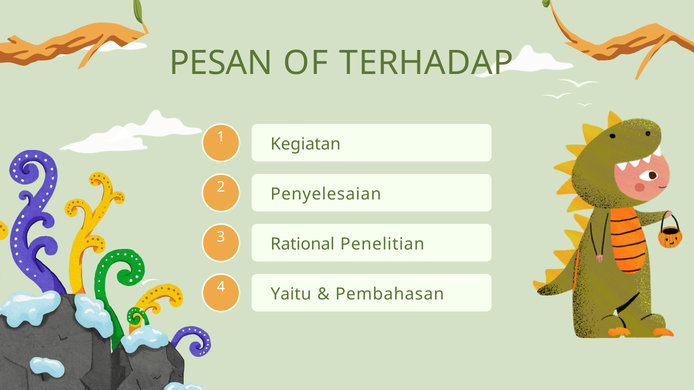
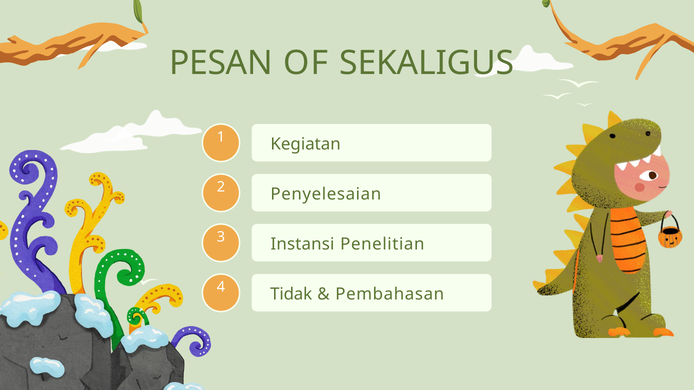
TERHADAP: TERHADAP -> SEKALIGUS
Rational: Rational -> Instansi
Yaitu: Yaitu -> Tidak
